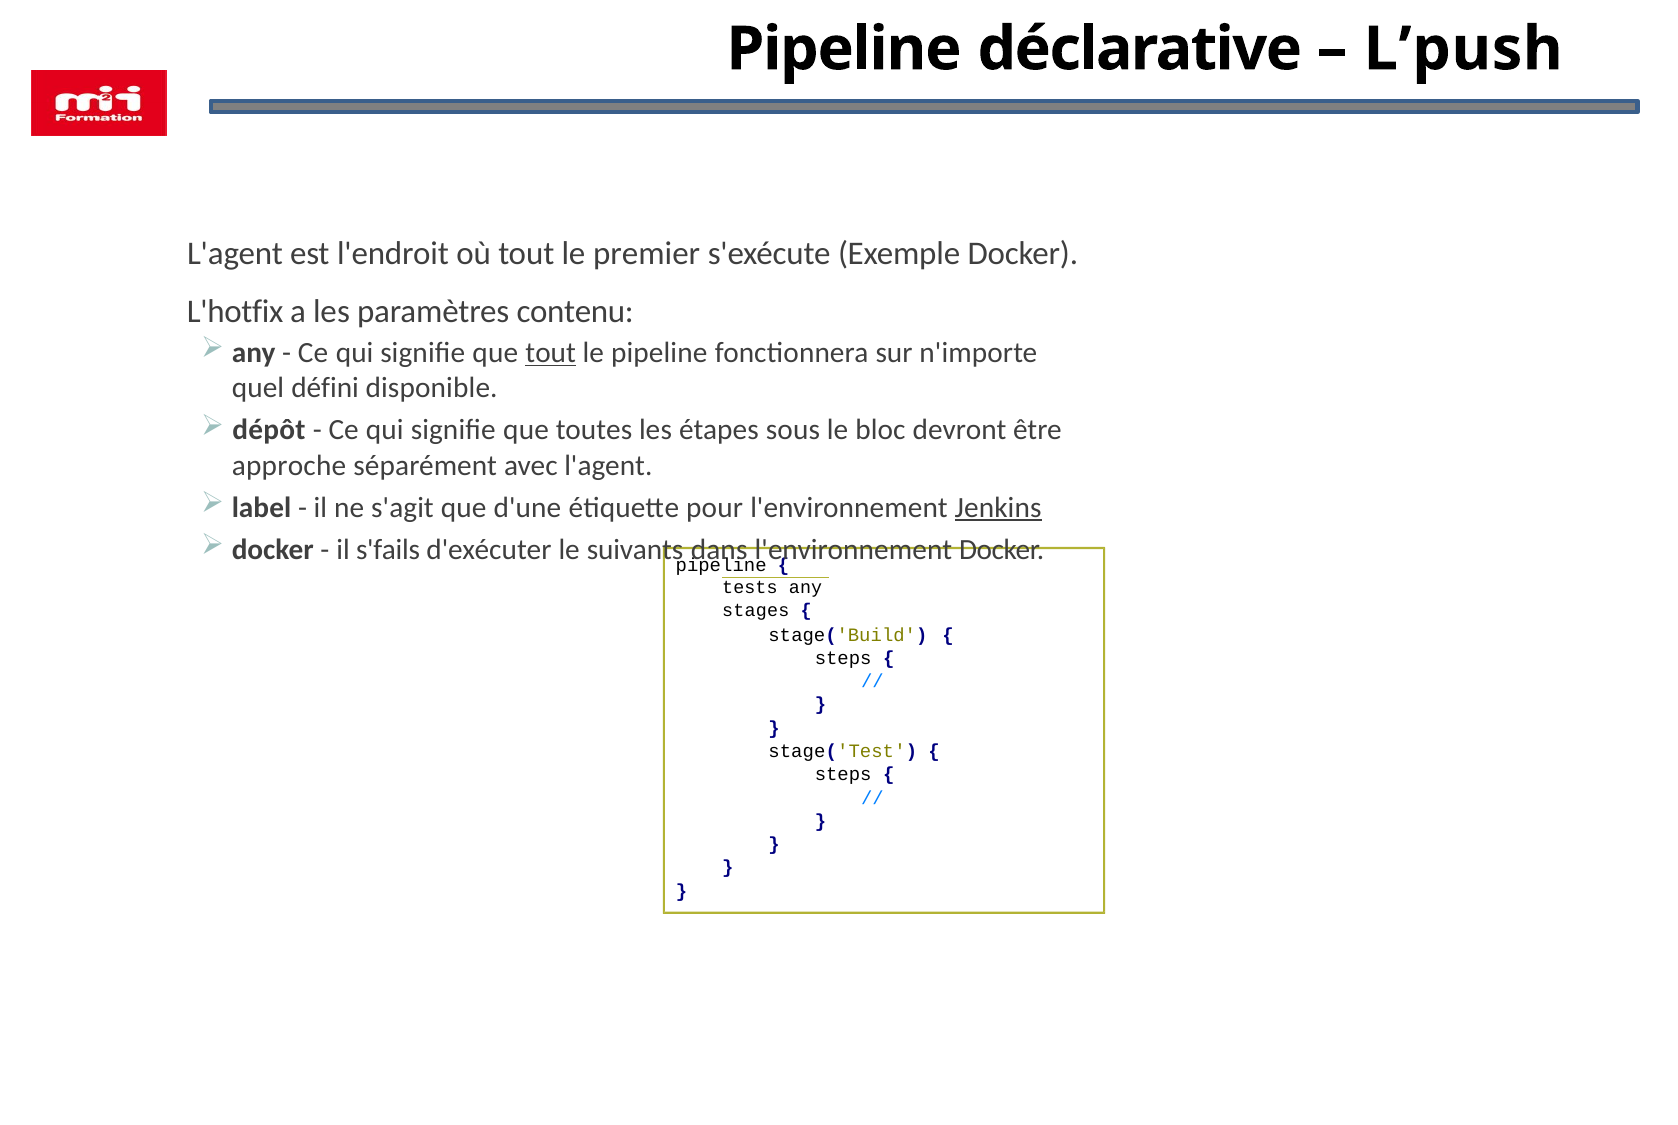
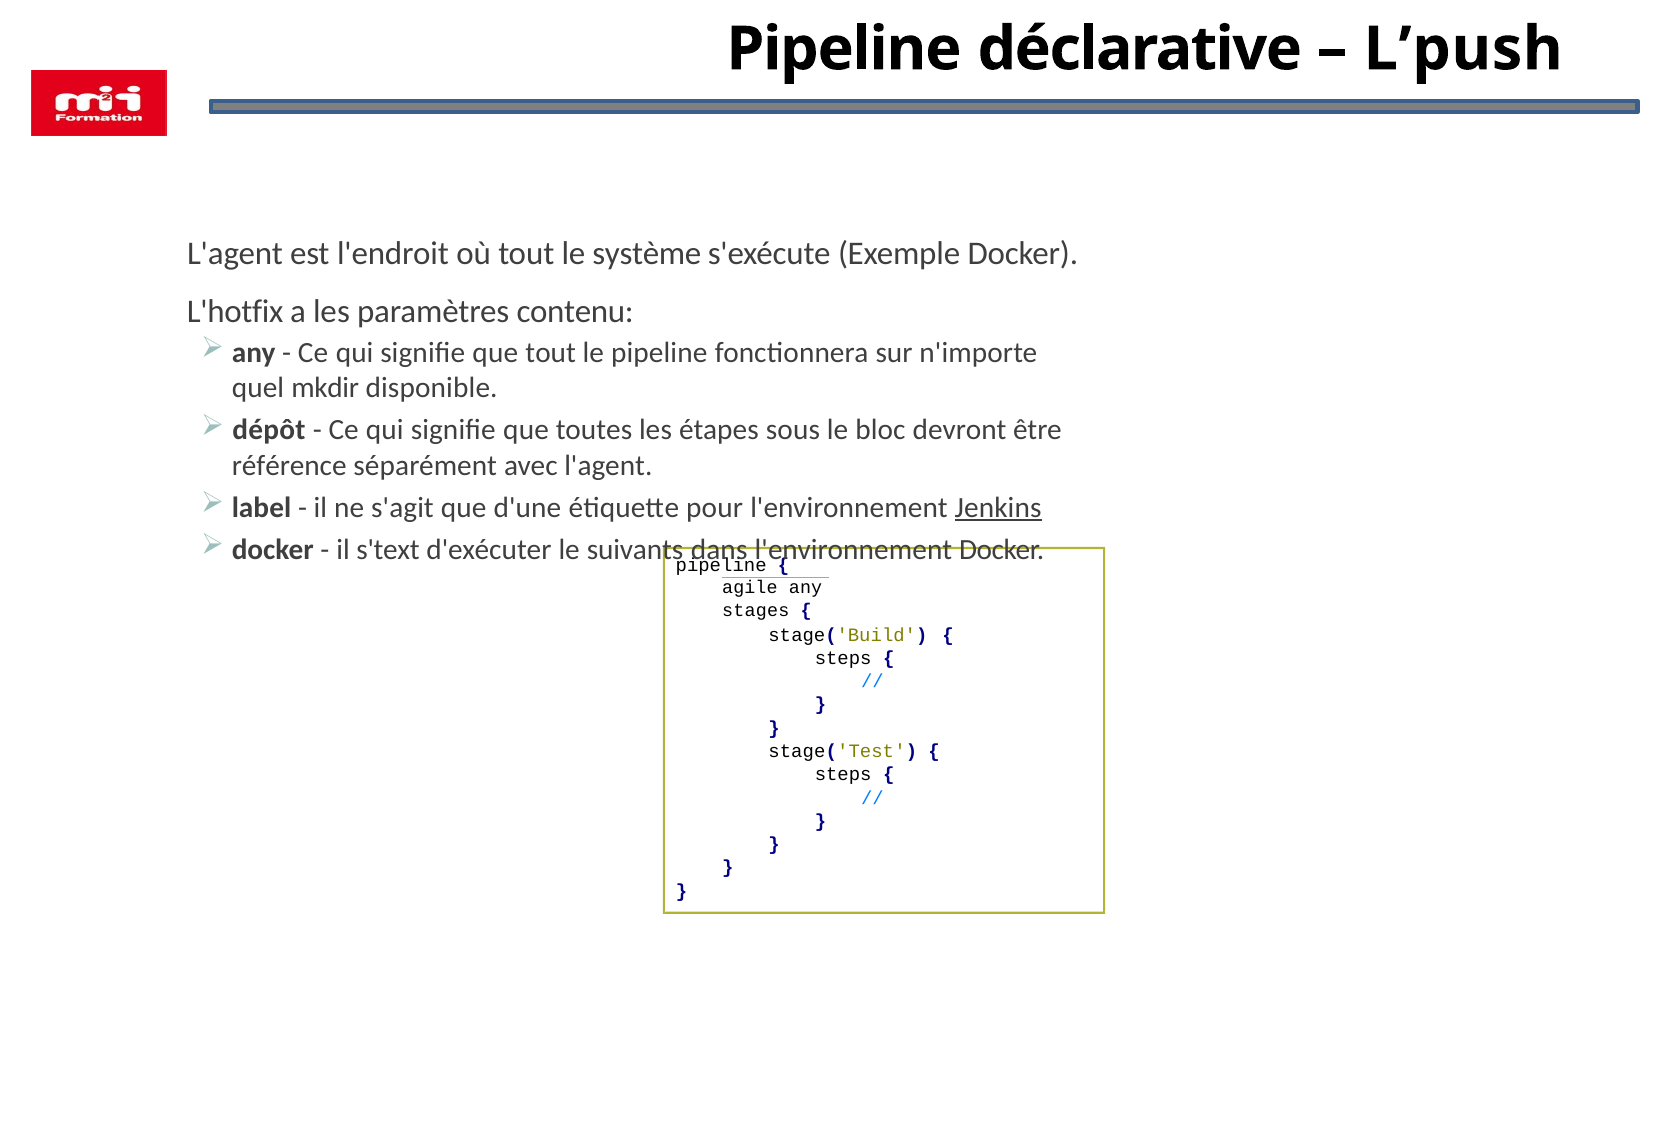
premier: premier -> système
tout at (551, 353) underline: present -> none
défini: défini -> mkdir
approche: approche -> référence
s'fails: s'fails -> s'text
tests: tests -> agile
